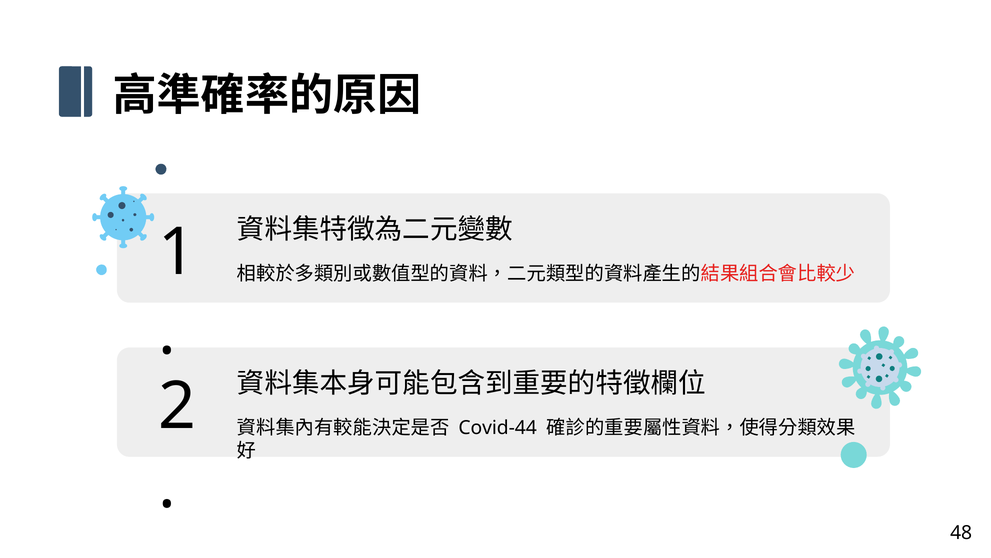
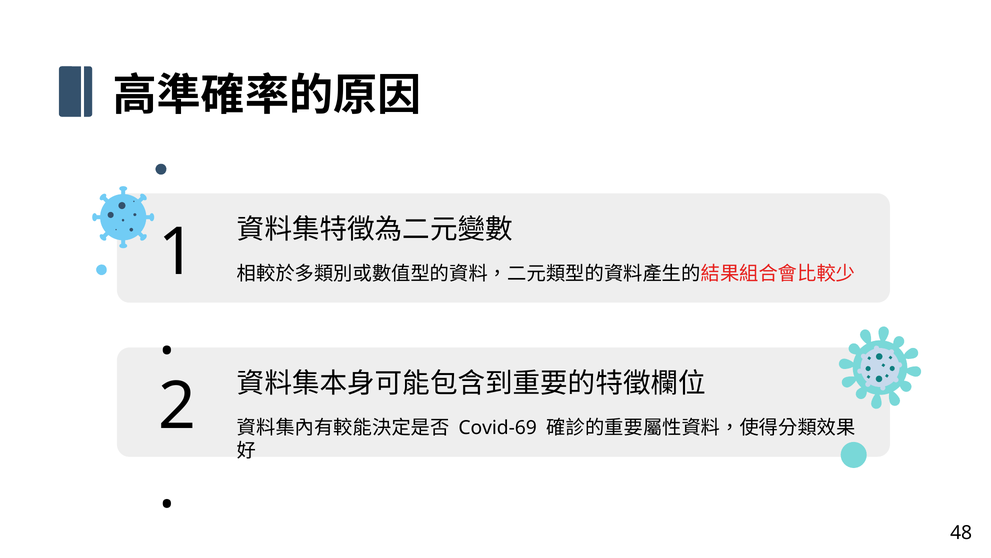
Covid-44: Covid-44 -> Covid-69
